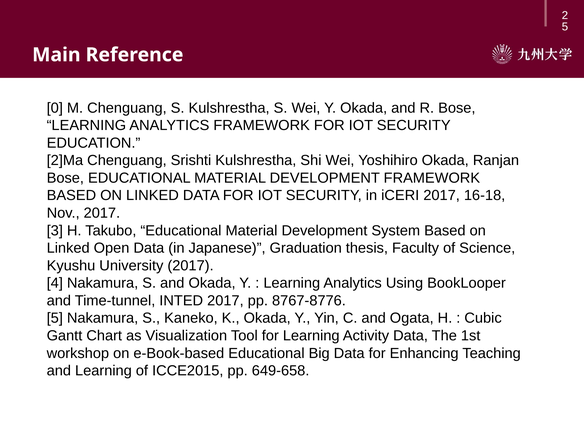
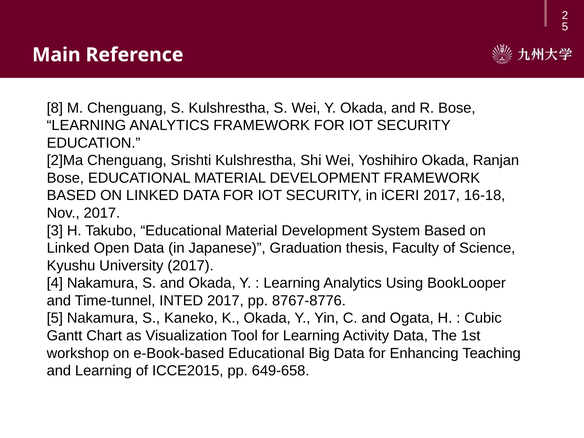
0: 0 -> 8
